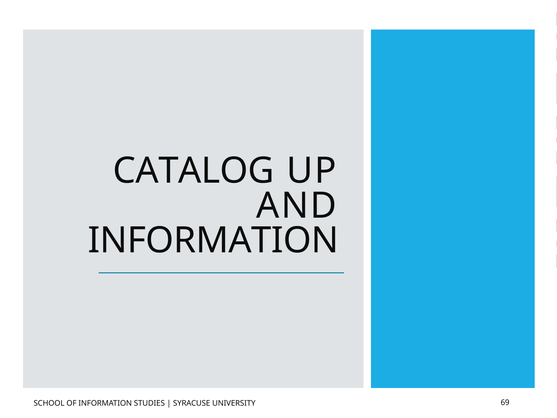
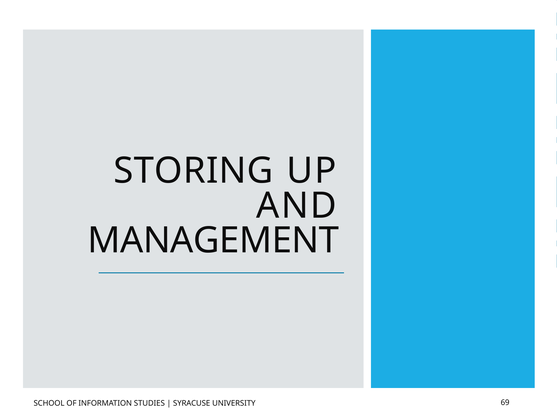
CATALOG: CATALOG -> STORING
INFORMATION at (213, 240): INFORMATION -> MANAGEMENT
